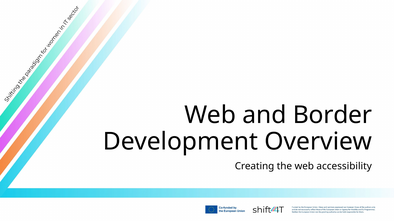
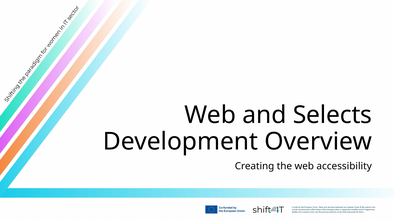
Border: Border -> Selects
